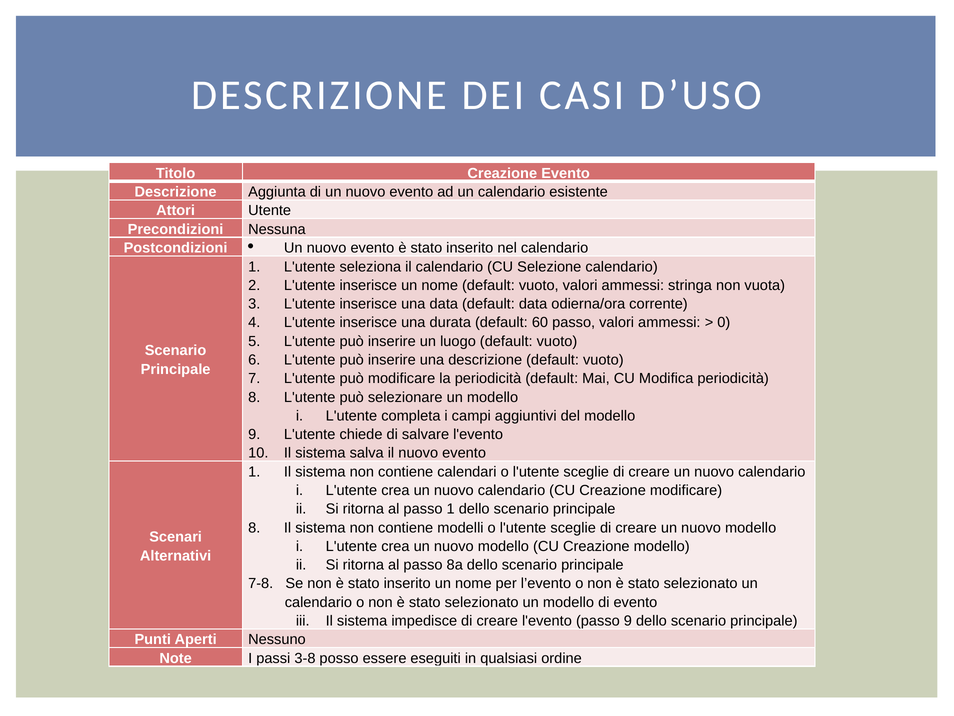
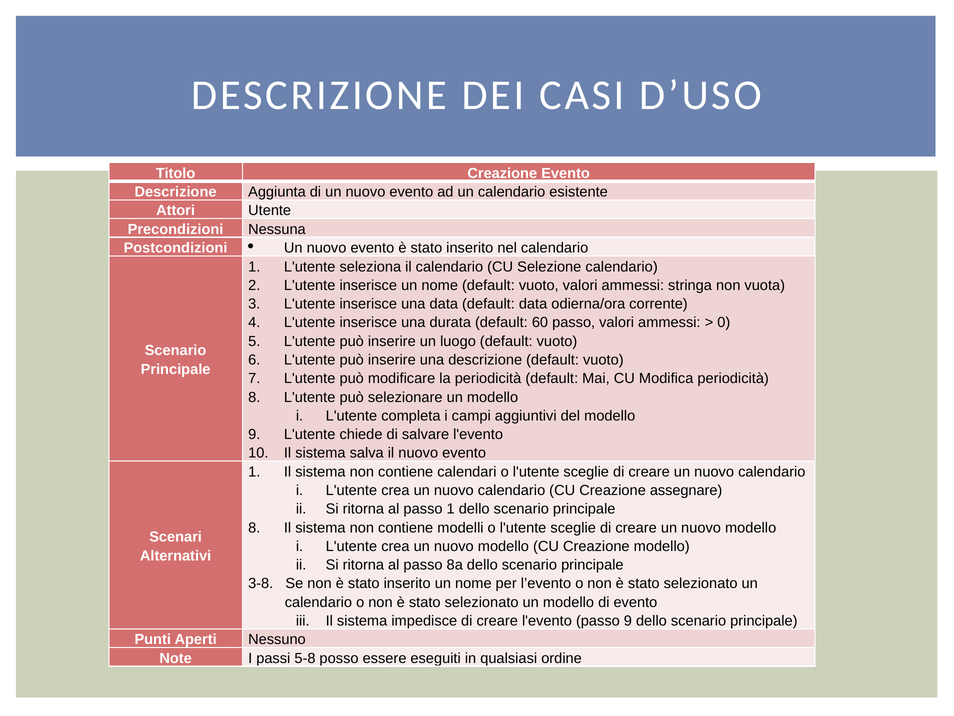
Creazione modificare: modificare -> assegnare
7-8: 7-8 -> 3-8
3-8: 3-8 -> 5-8
